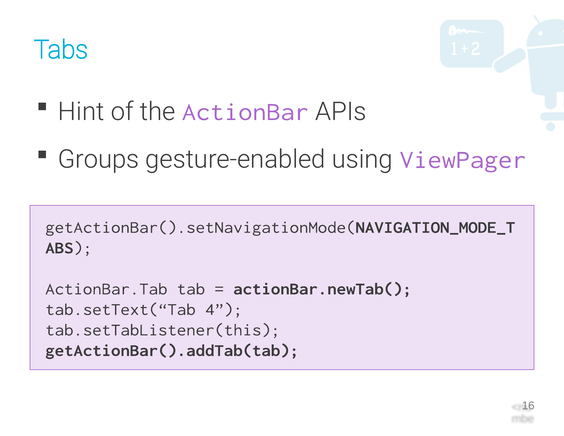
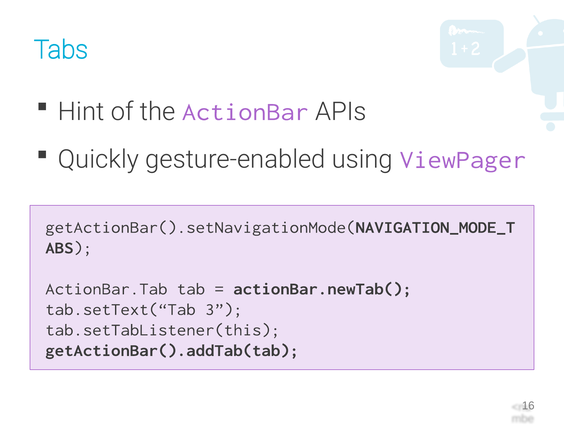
Groups: Groups -> Quickly
4: 4 -> 3
